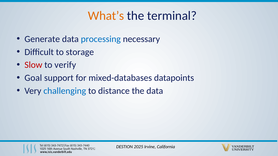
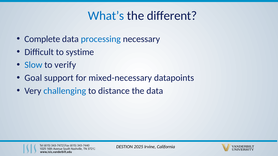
What’s colour: orange -> blue
terminal: terminal -> different
Generate: Generate -> Complete
storage: storage -> systime
Slow colour: red -> blue
mixed-databases: mixed-databases -> mixed-necessary
